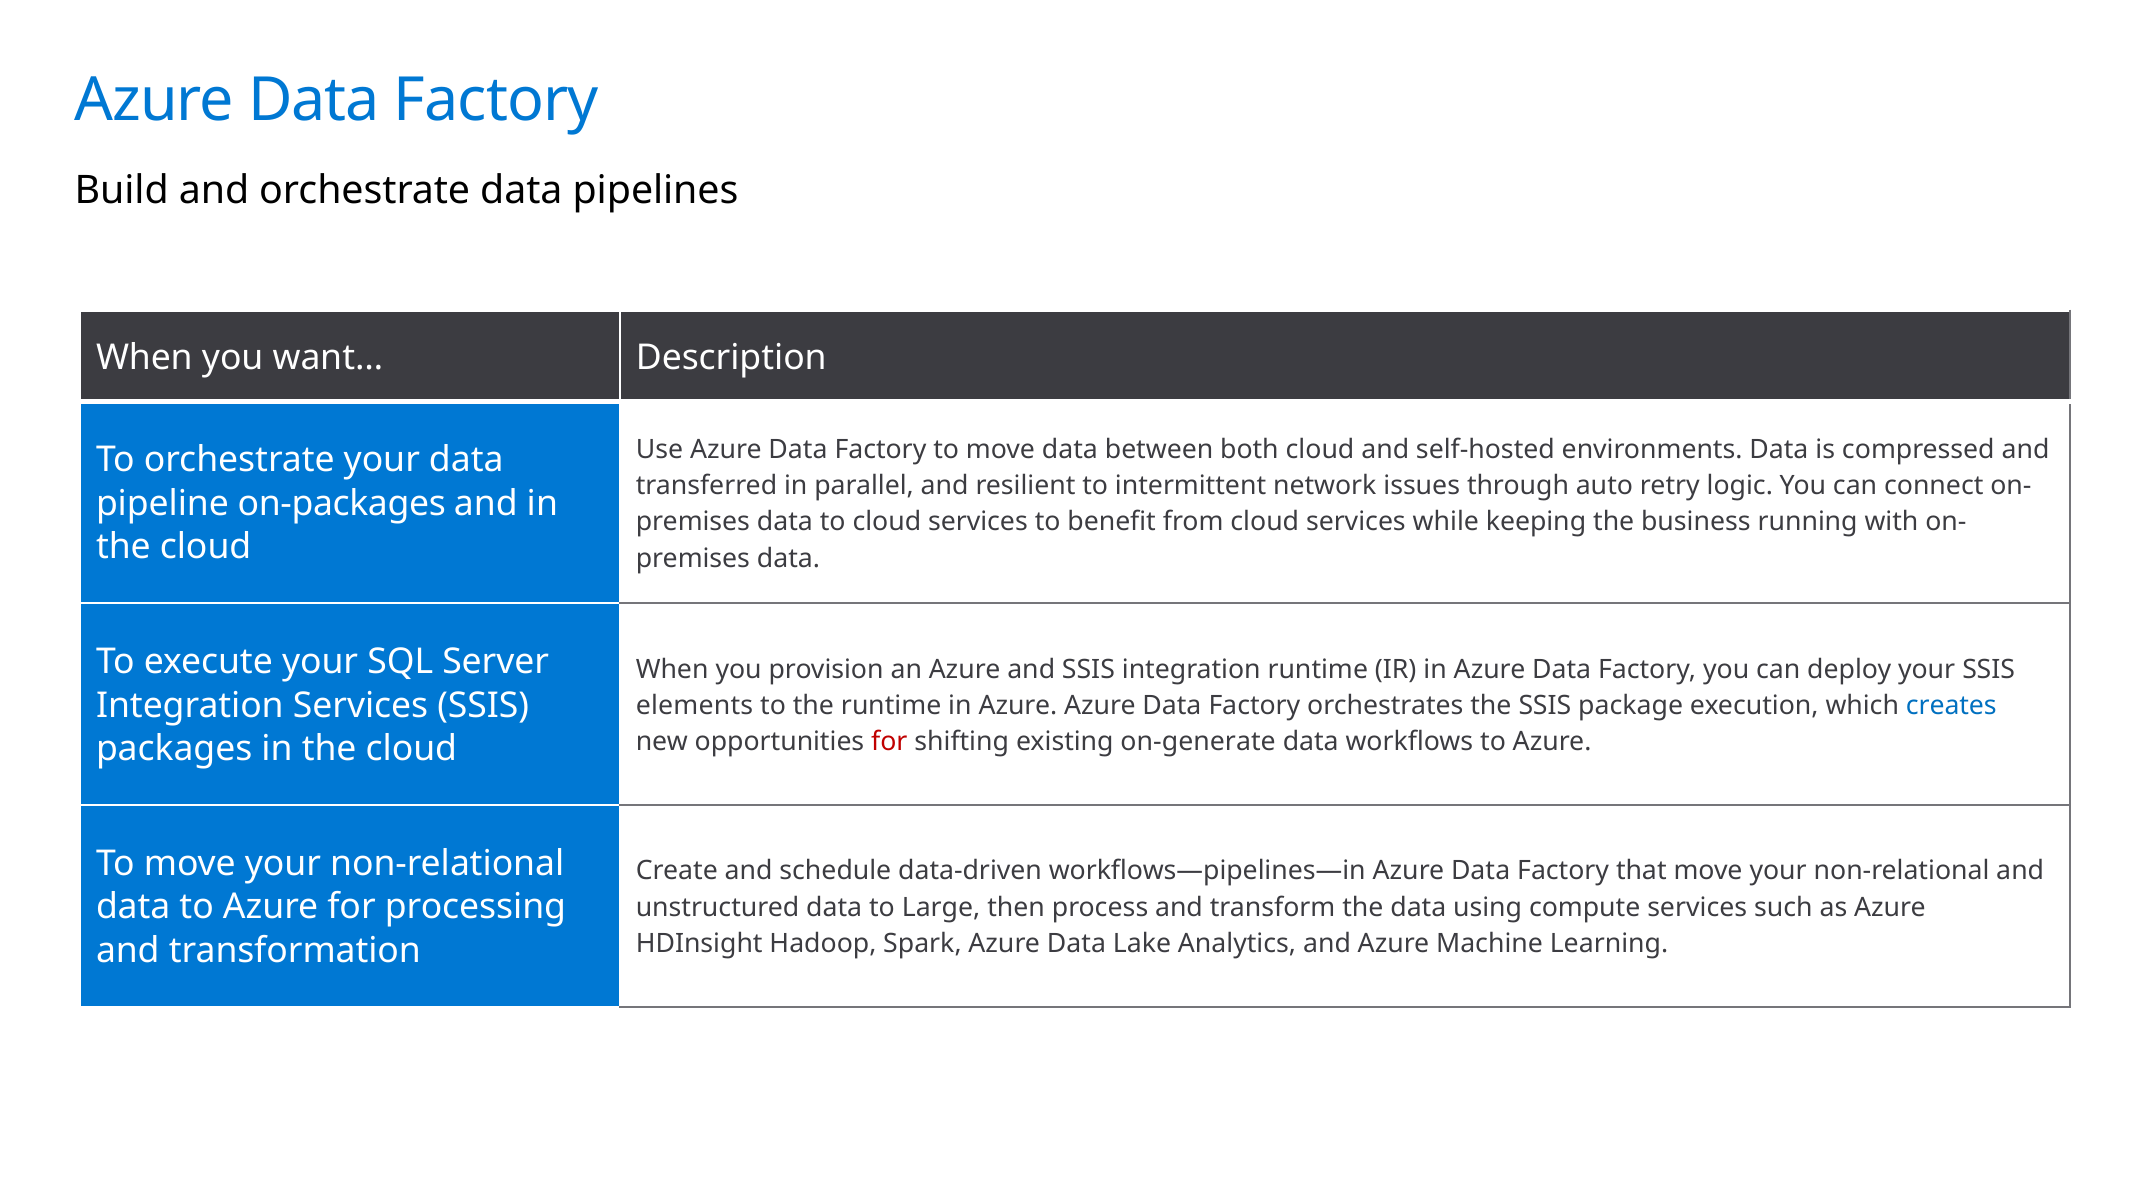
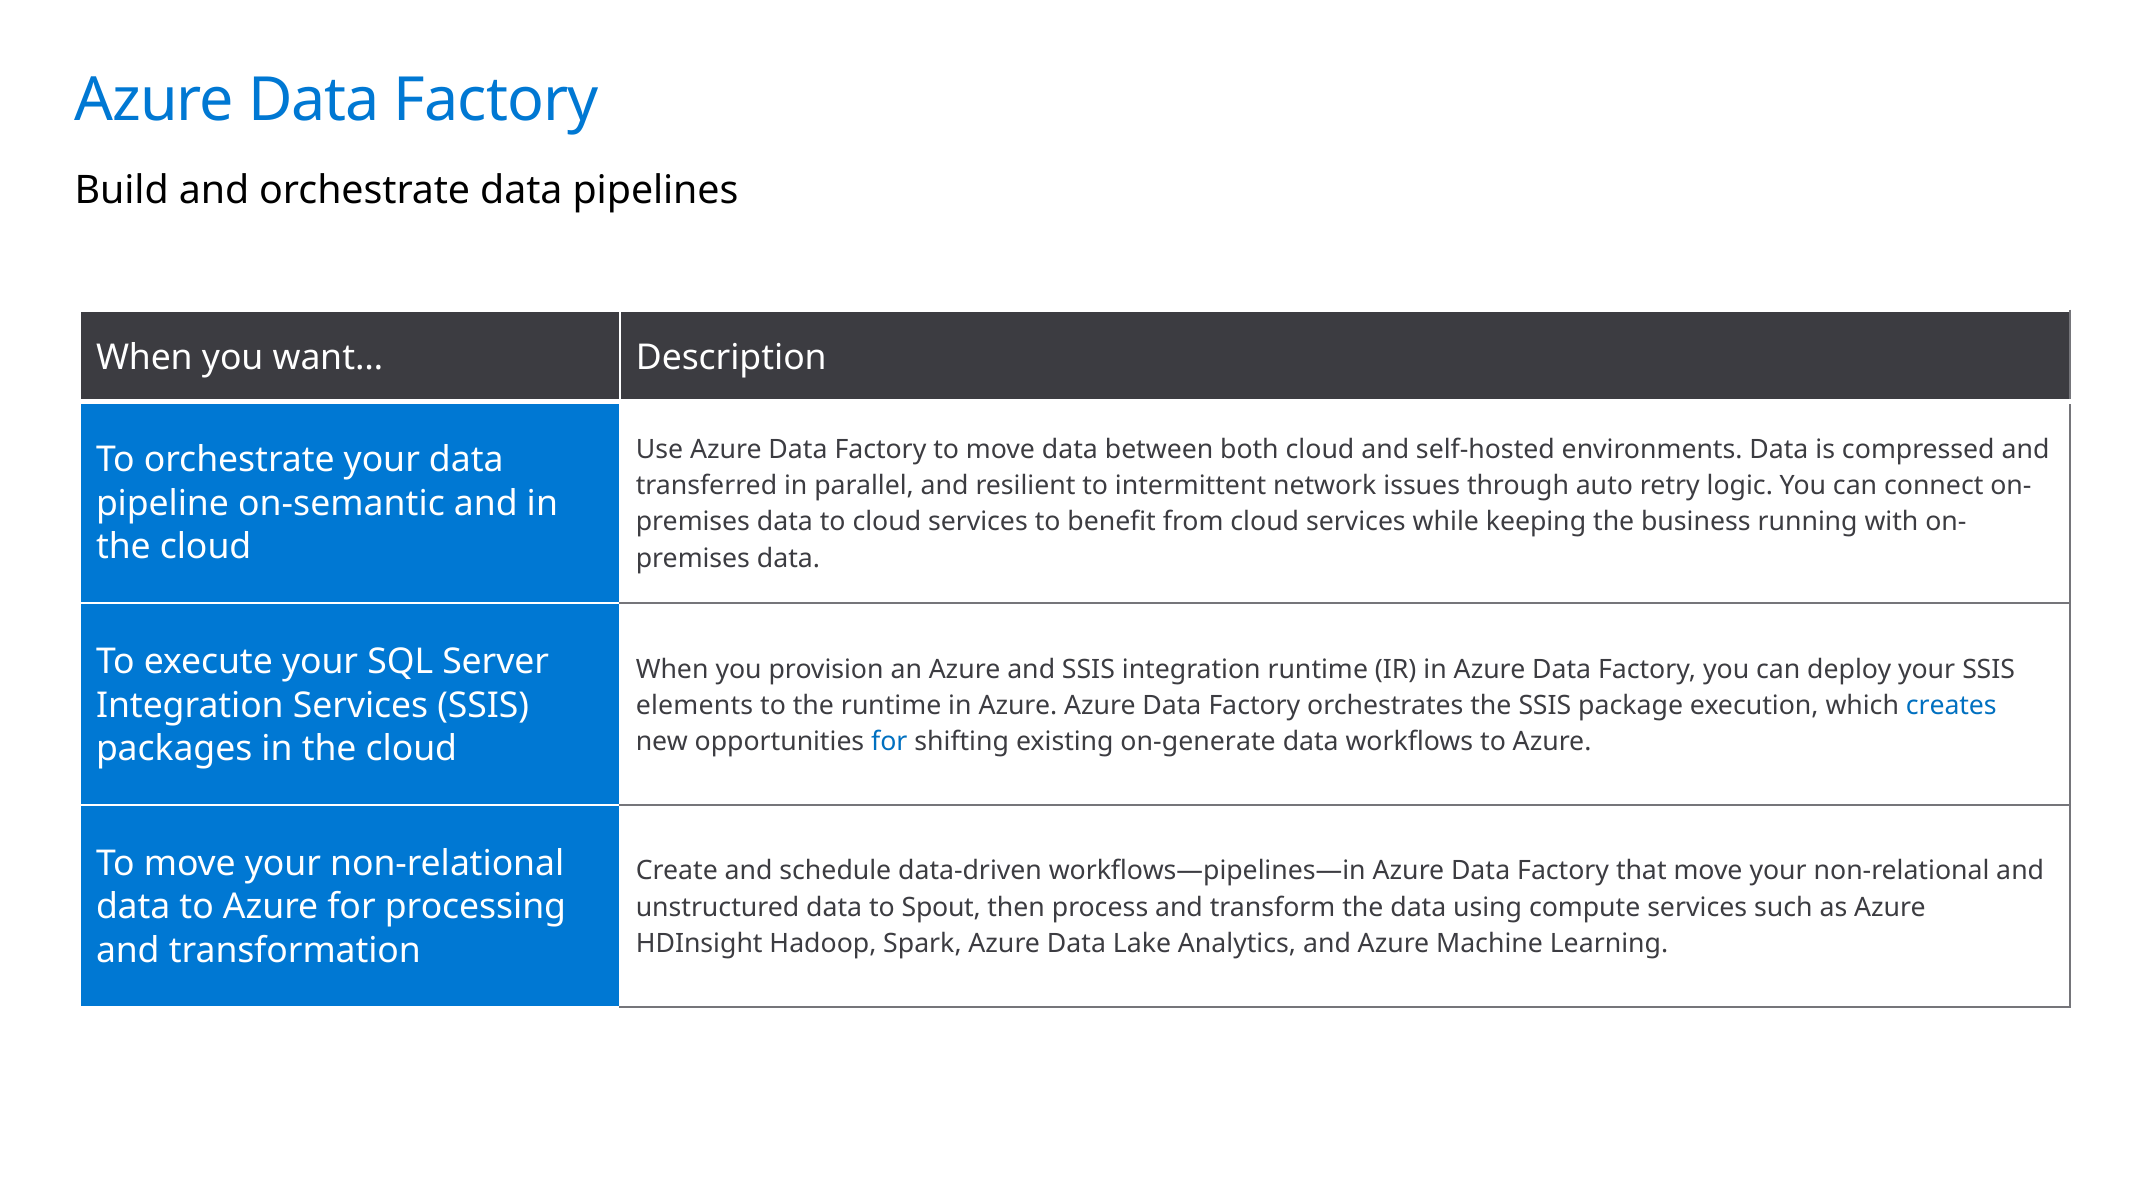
on-packages: on-packages -> on-semantic
for at (889, 742) colour: red -> blue
Large: Large -> Spout
